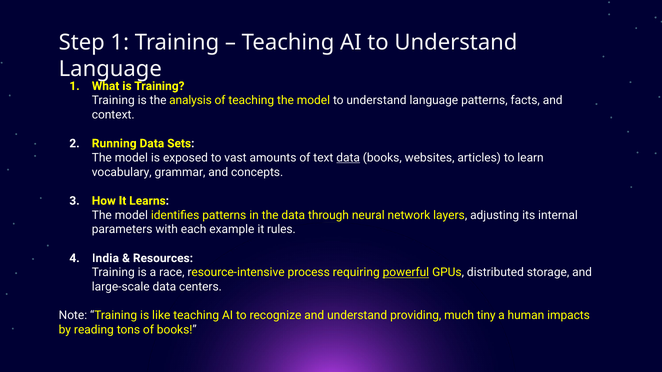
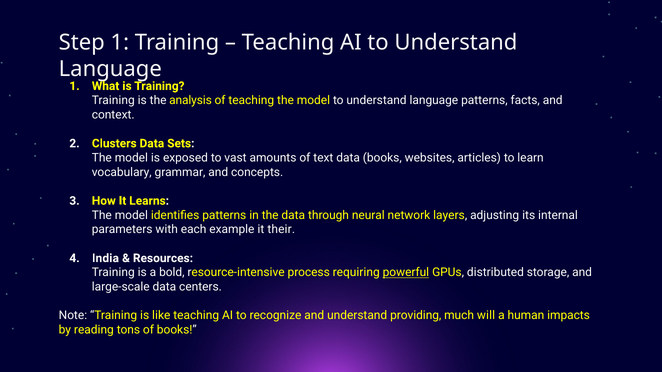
Running: Running -> Clusters
data at (348, 158) underline: present -> none
rules: rules -> their
race: race -> bold
tiny: tiny -> will
